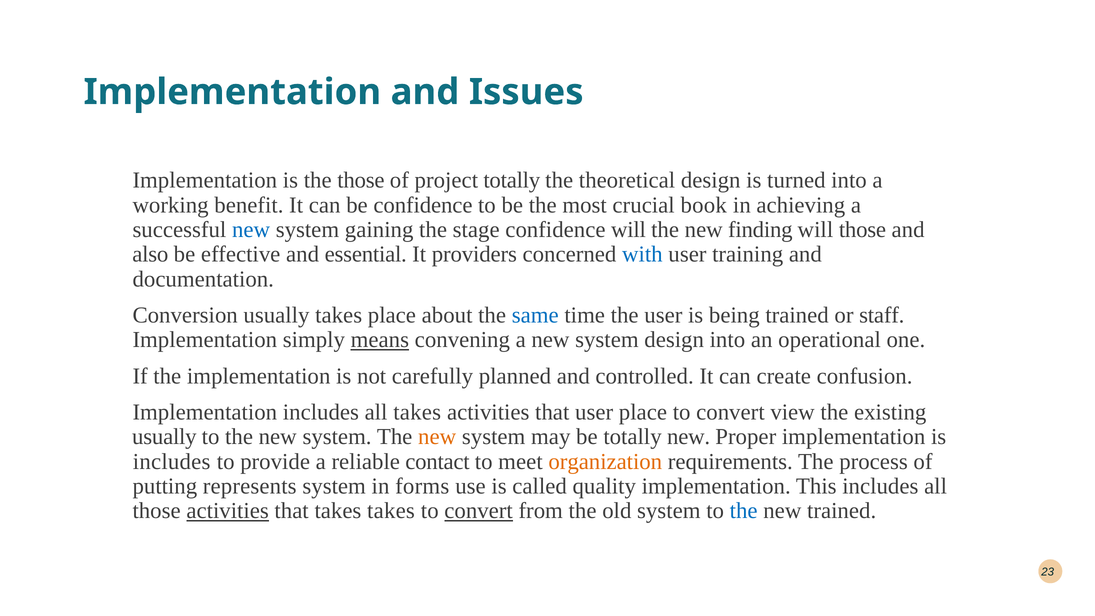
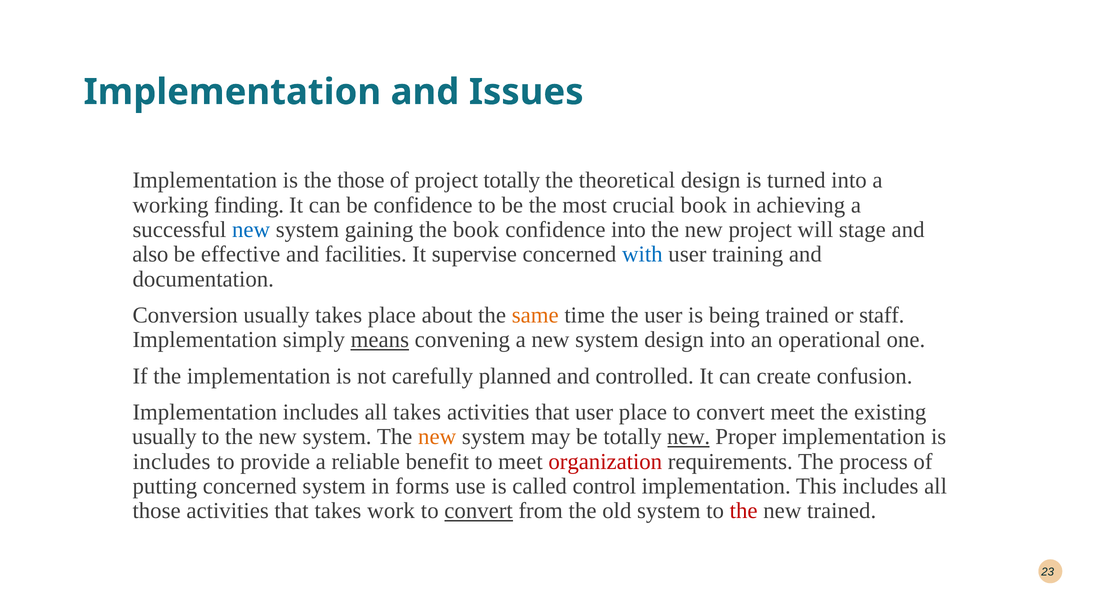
benefit: benefit -> finding
the stage: stage -> book
confidence will: will -> into
new finding: finding -> project
will those: those -> stage
essential: essential -> facilities
providers: providers -> supervise
same colour: blue -> orange
convert view: view -> meet
new at (689, 437) underline: none -> present
contact: contact -> benefit
organization colour: orange -> red
putting represents: represents -> concerned
quality: quality -> control
activities at (228, 511) underline: present -> none
takes takes: takes -> work
the at (744, 511) colour: blue -> red
